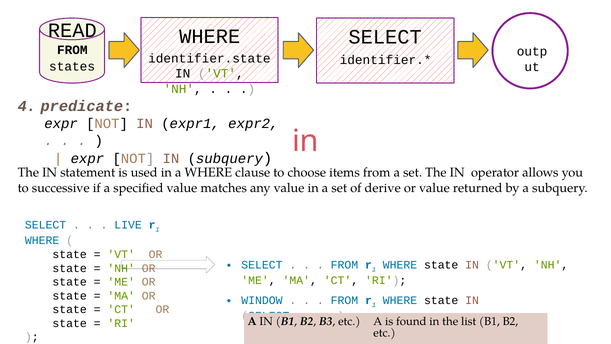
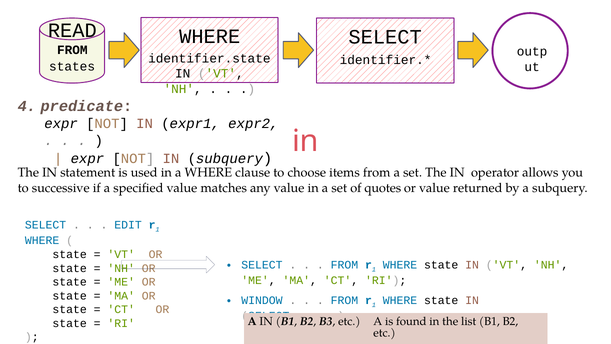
derive: derive -> quotes
LIVE: LIVE -> EDIT
